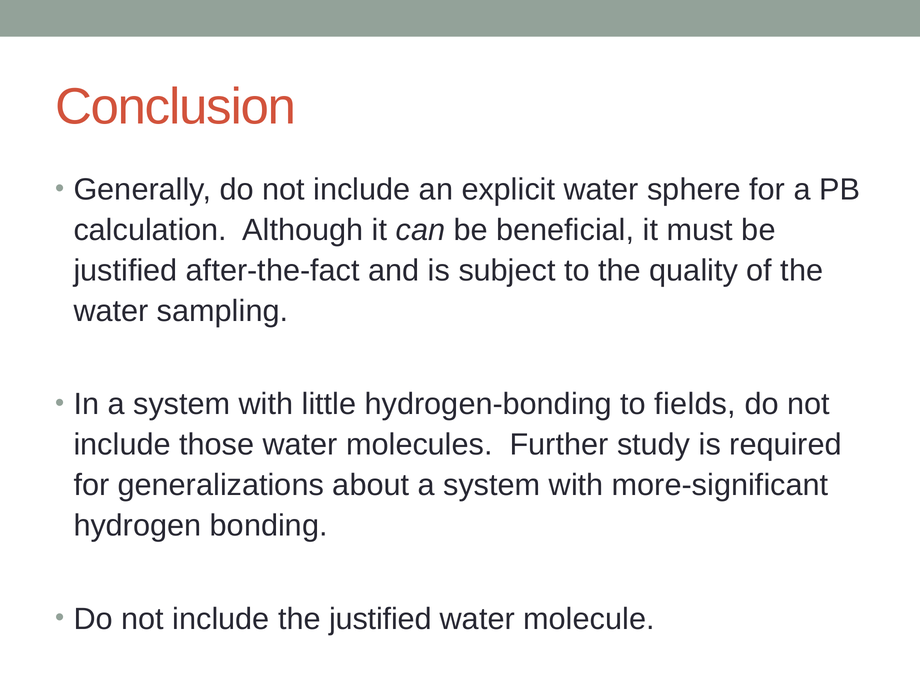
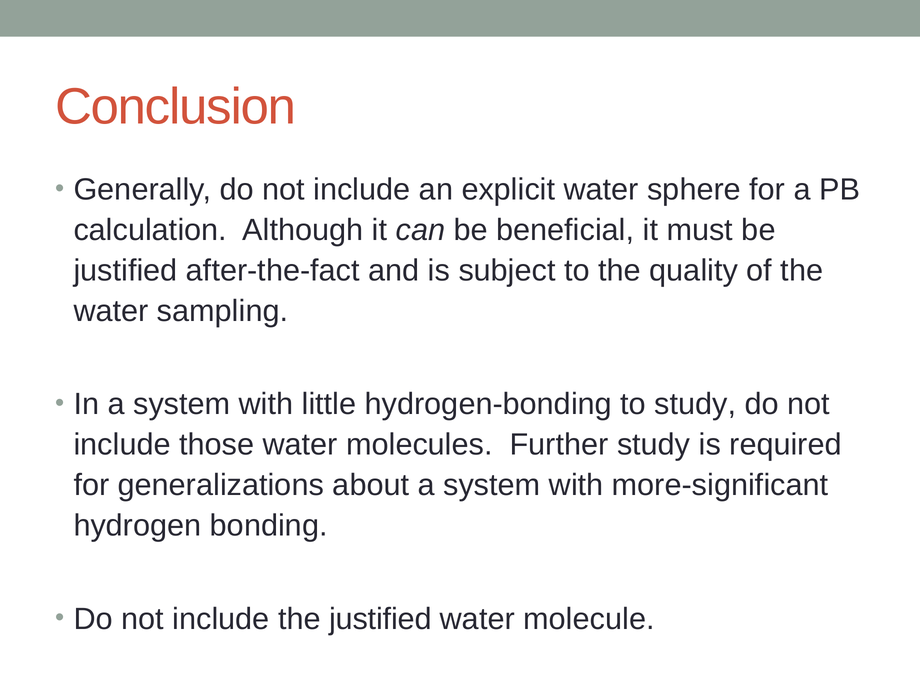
to fields: fields -> study
